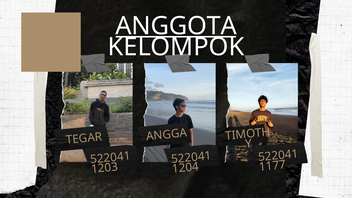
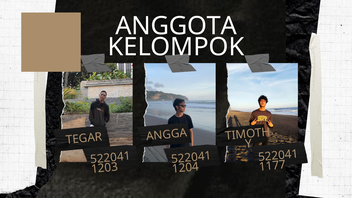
ANGGOTA underline: present -> none
